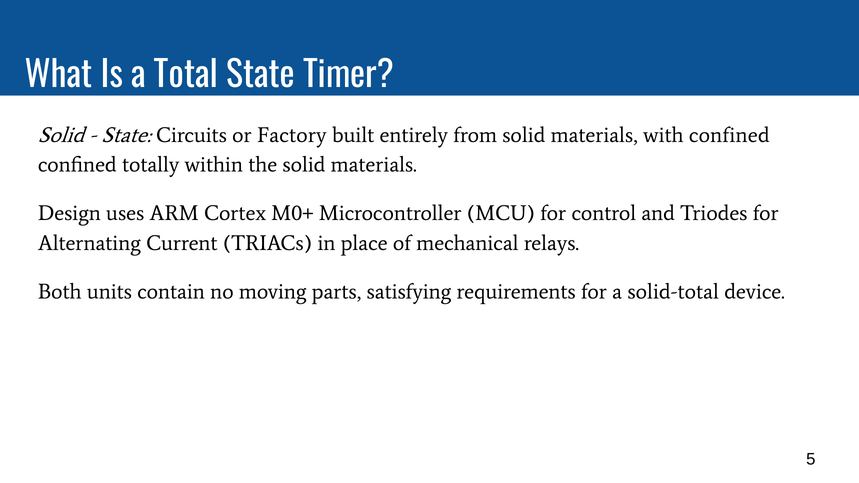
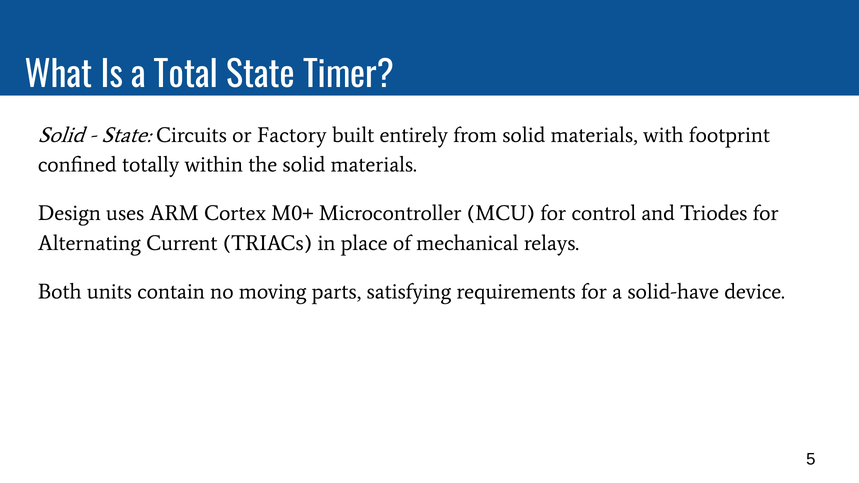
with confined: confined -> footprint
solid-total: solid-total -> solid-have
